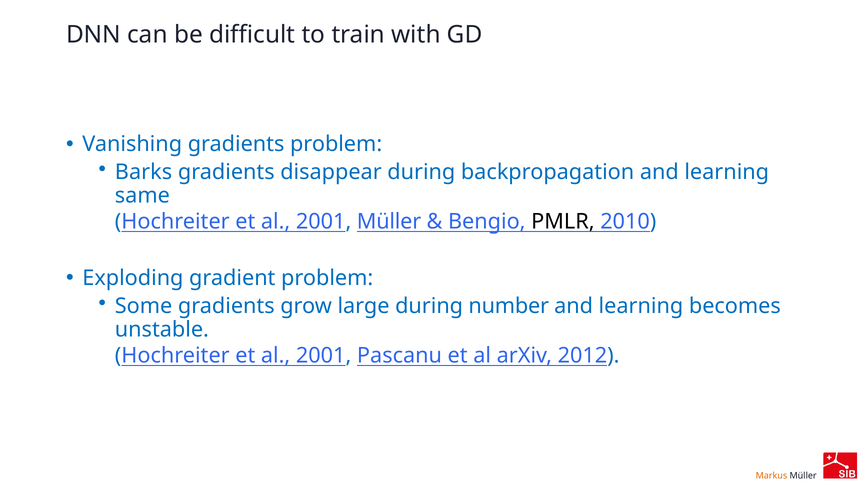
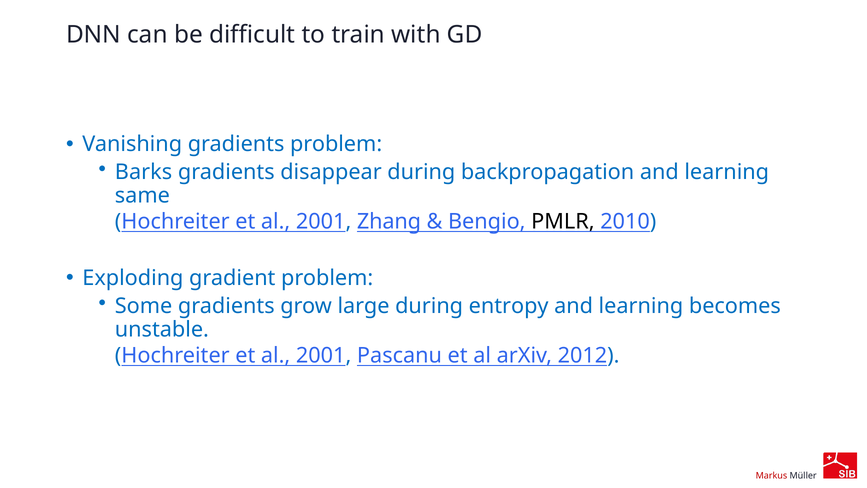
2001 Müller: Müller -> Zhang
number: number -> entropy
Markus colour: orange -> red
